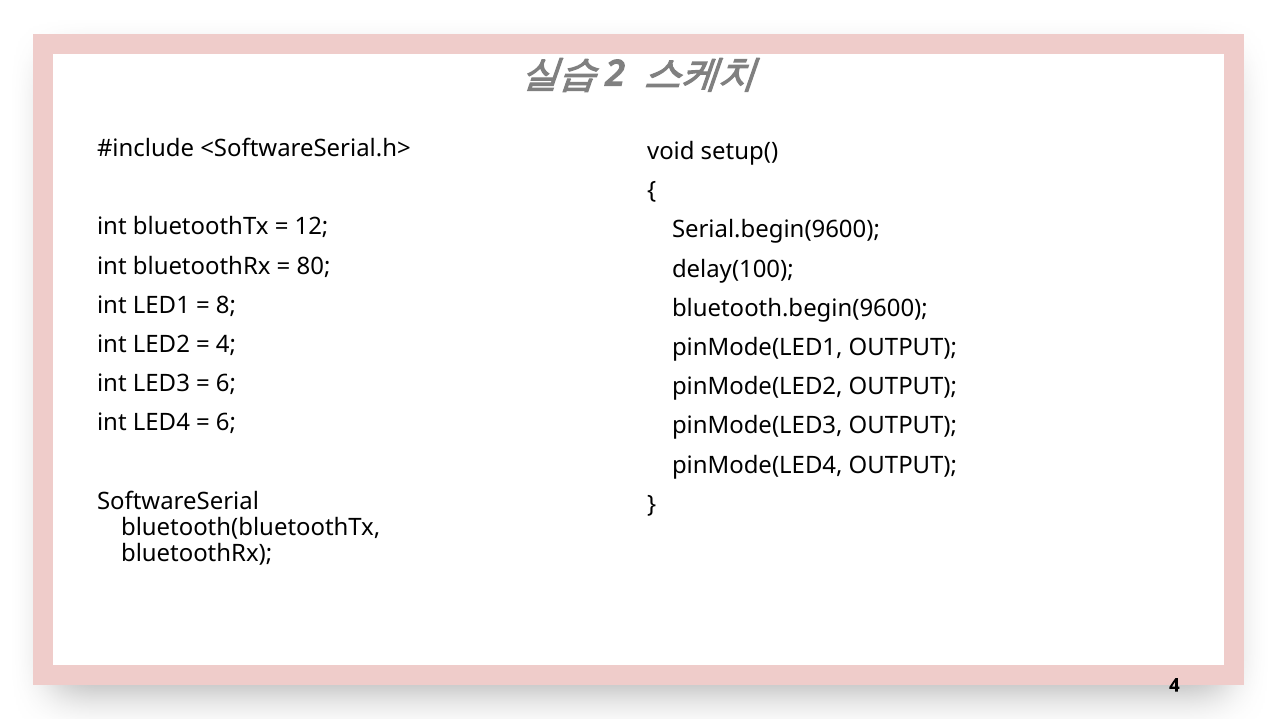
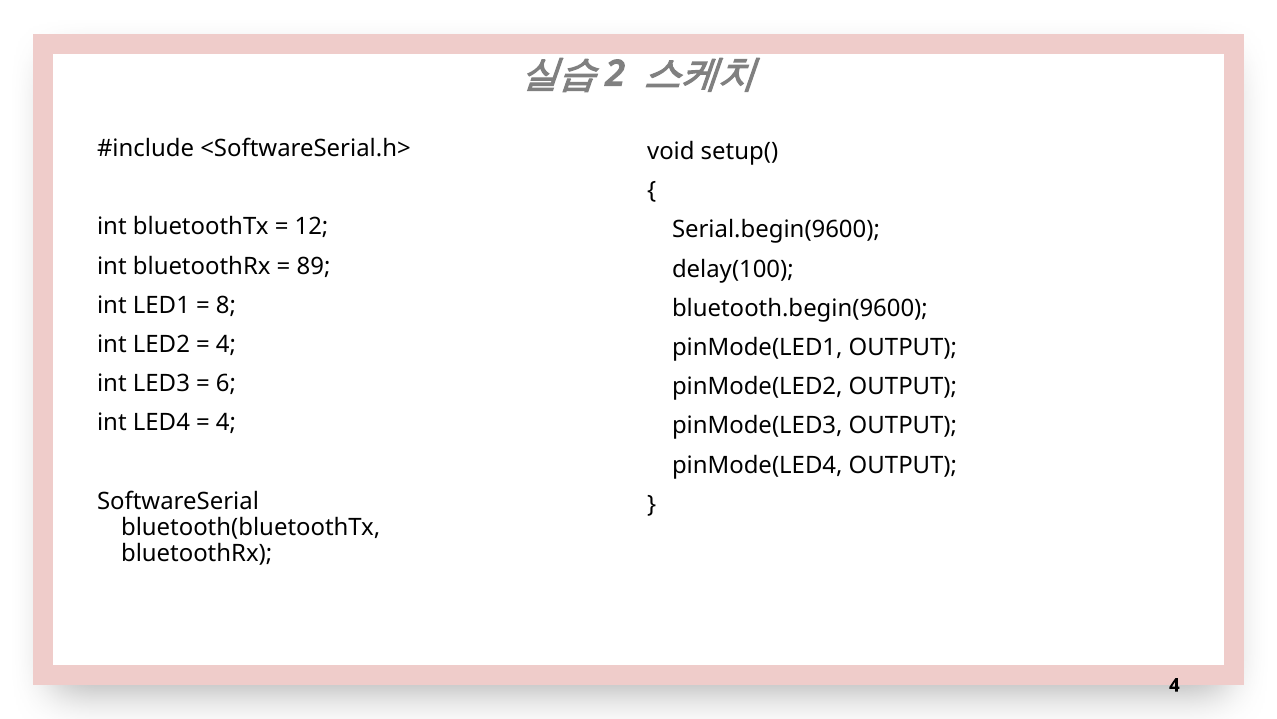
80: 80 -> 89
6 at (226, 423): 6 -> 4
